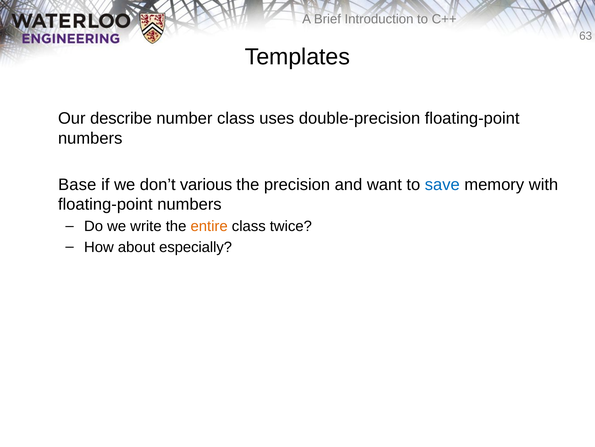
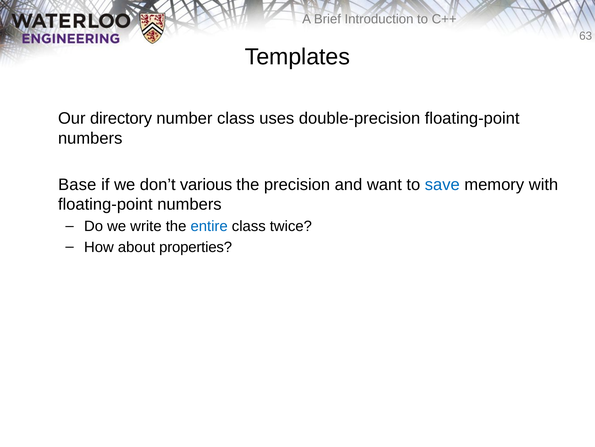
describe: describe -> directory
entire colour: orange -> blue
especially: especially -> properties
